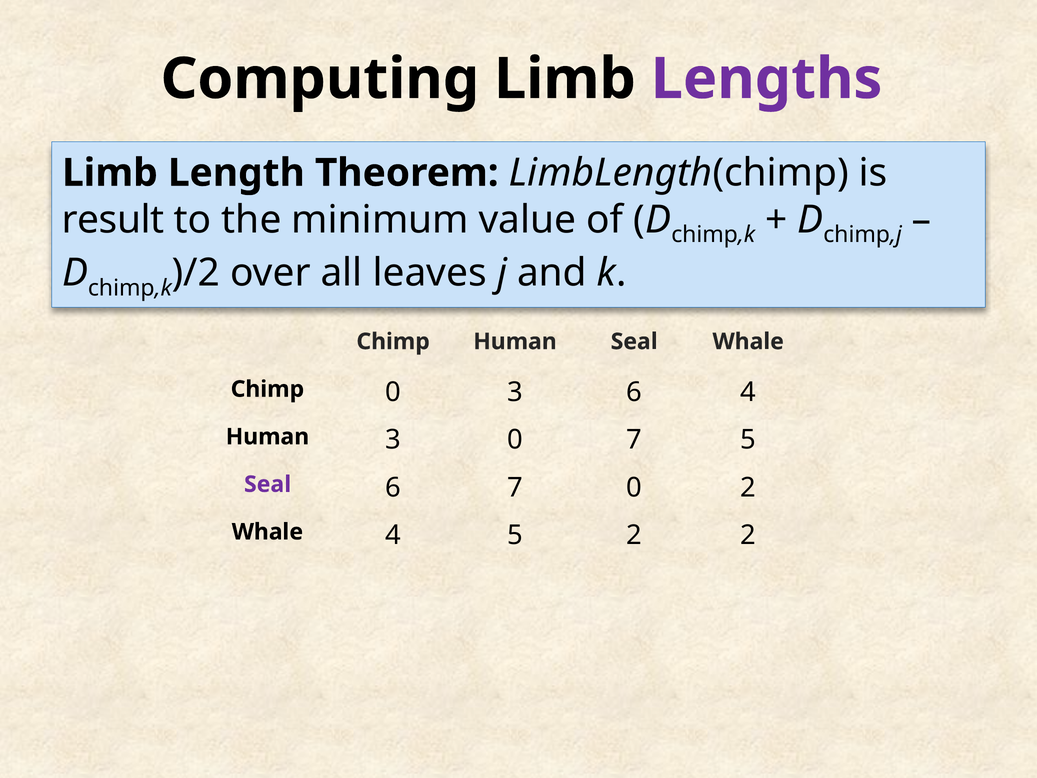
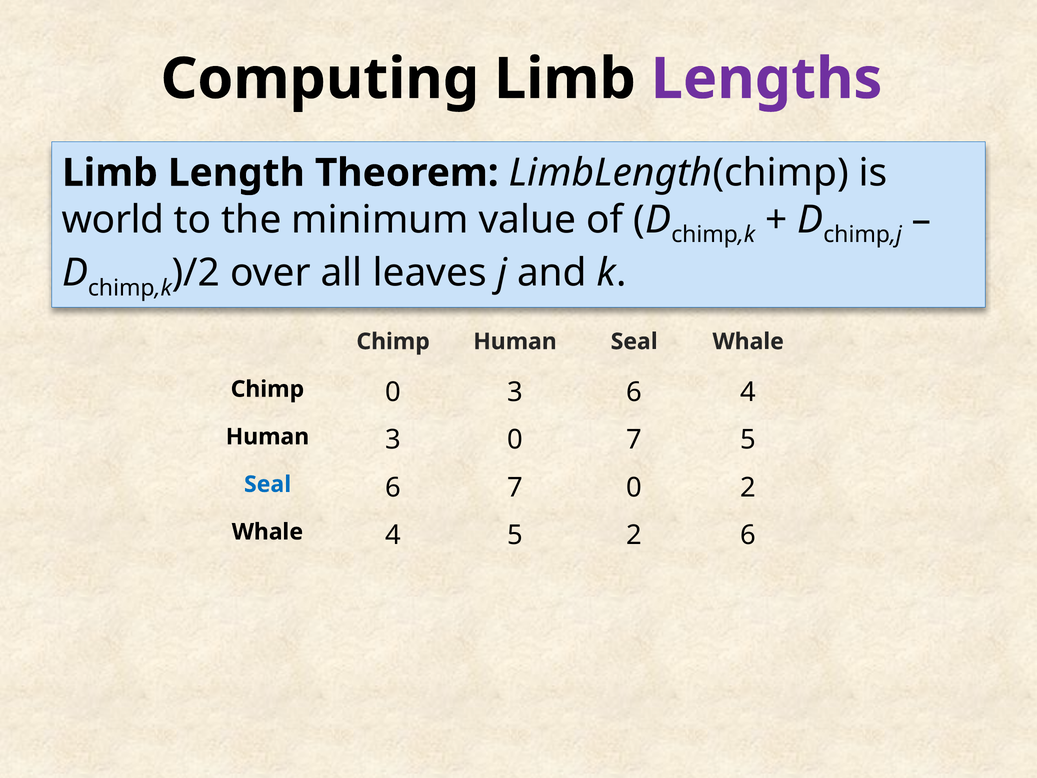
result: result -> world
Seal at (267, 484) colour: purple -> blue
2 2: 2 -> 6
